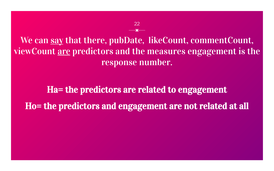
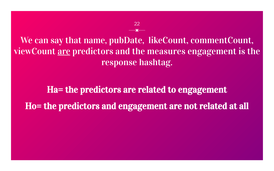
say underline: present -> none
there: there -> name
number: number -> hashtag
